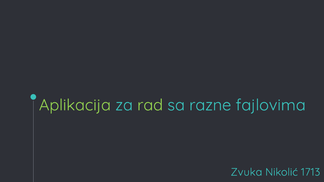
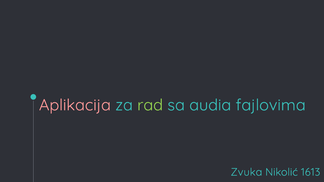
Aplikacija colour: light green -> pink
razne: razne -> audia
1713: 1713 -> 1613
